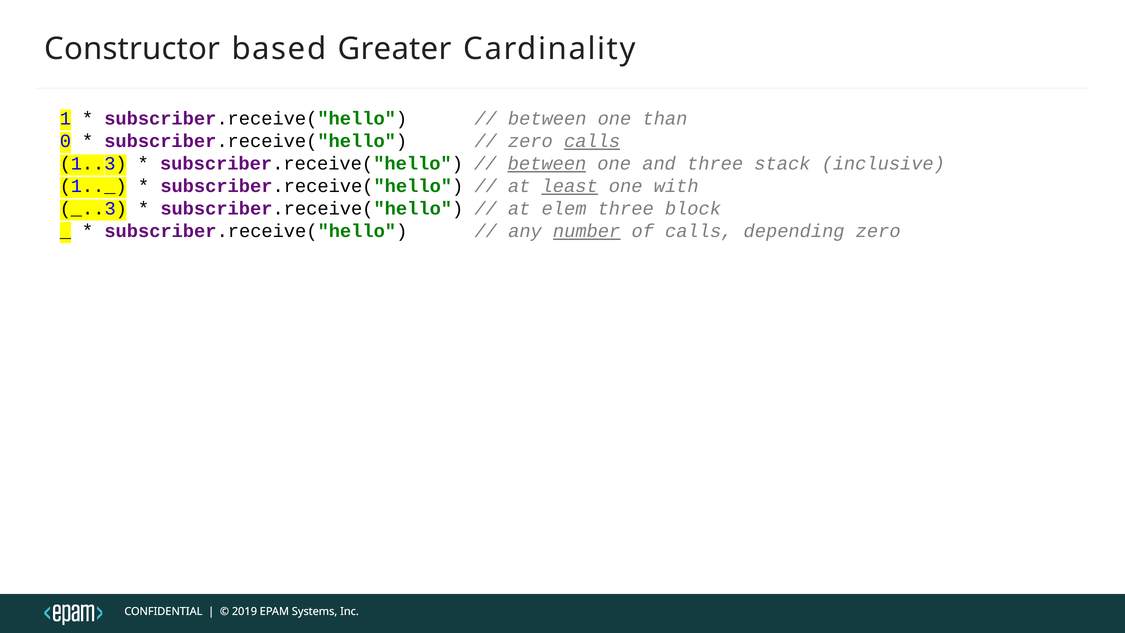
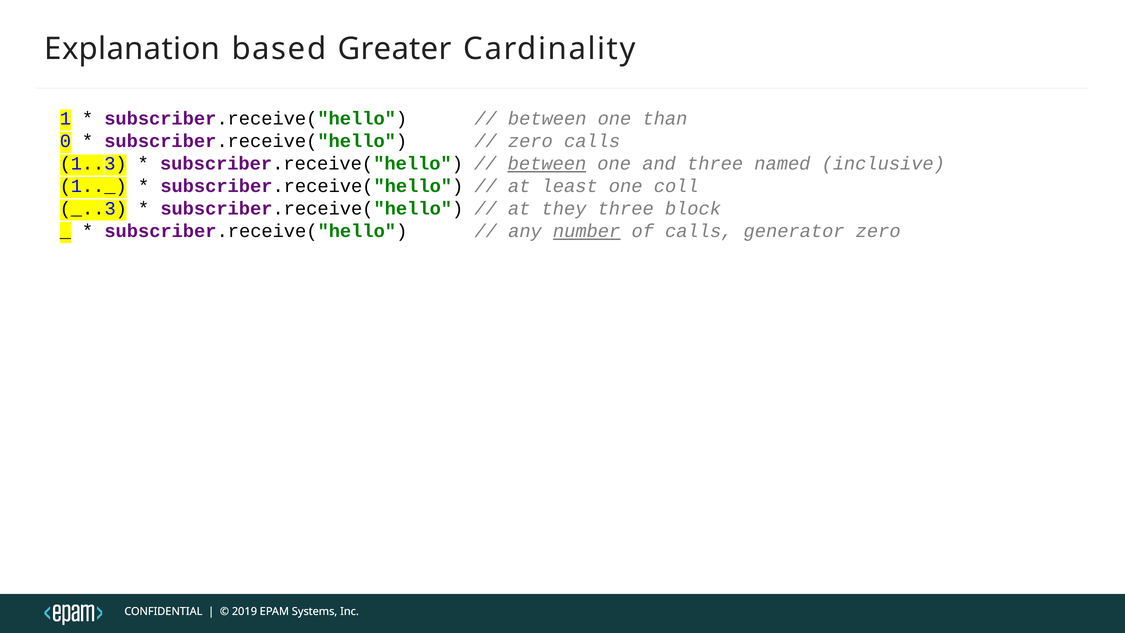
Constructor: Constructor -> Explanation
calls at (592, 141) underline: present -> none
stack: stack -> named
least underline: present -> none
with: with -> coll
elem: elem -> they
depending: depending -> generator
